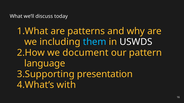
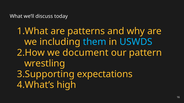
USWDS colour: white -> light blue
language: language -> wrestling
presentation: presentation -> expectations
with: with -> high
